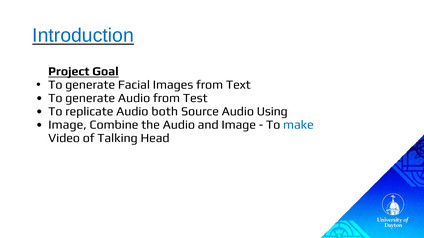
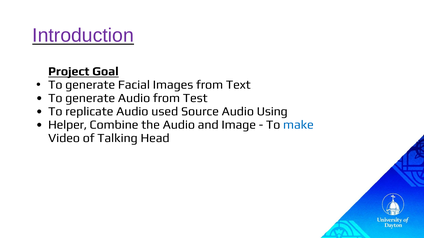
Introduction colour: blue -> purple
both: both -> used
Image at (67, 125): Image -> Helper
